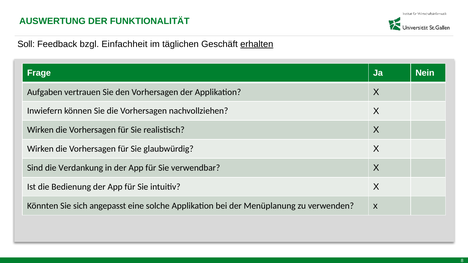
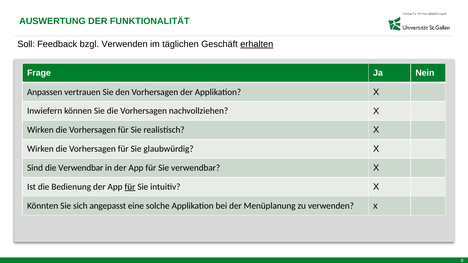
bzgl Einfachheit: Einfachheit -> Verwenden
Aufgaben: Aufgaben -> Anpassen
die Verdankung: Verdankung -> Verwendbar
für at (130, 187) underline: none -> present
